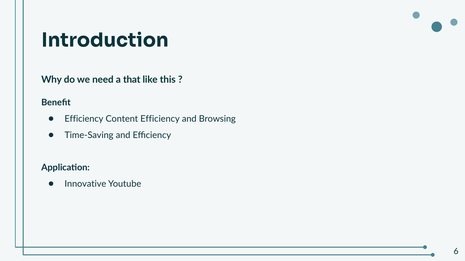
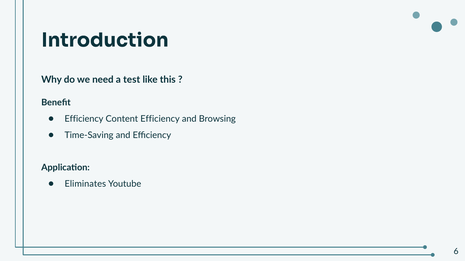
that: that -> test
Innovative: Innovative -> Eliminates
